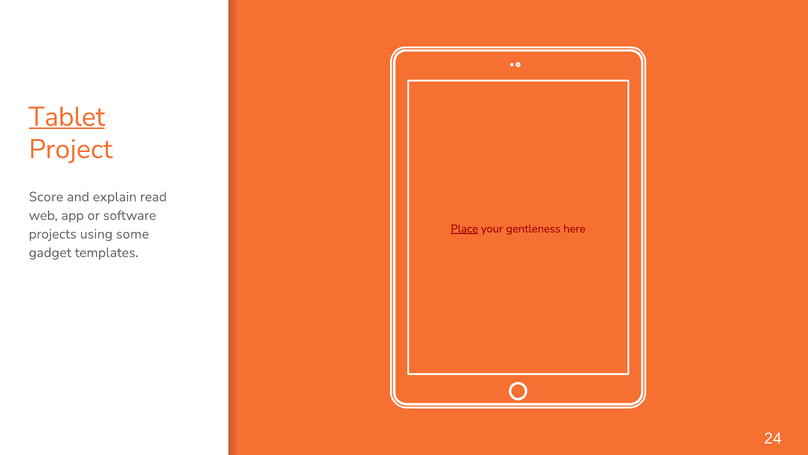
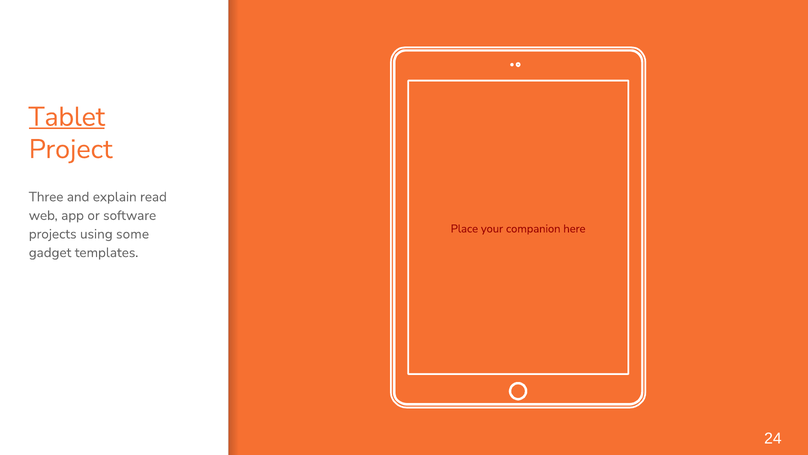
Score: Score -> Three
Place underline: present -> none
gentleness: gentleness -> companion
